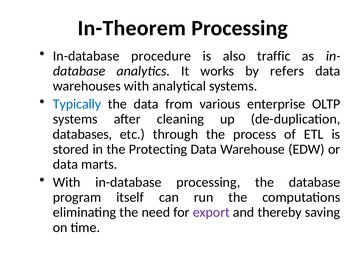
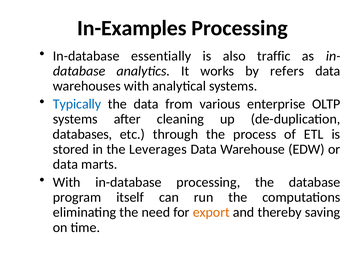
In-Theorem: In-Theorem -> In-Examples
procedure: procedure -> essentially
Protecting: Protecting -> Leverages
export colour: purple -> orange
